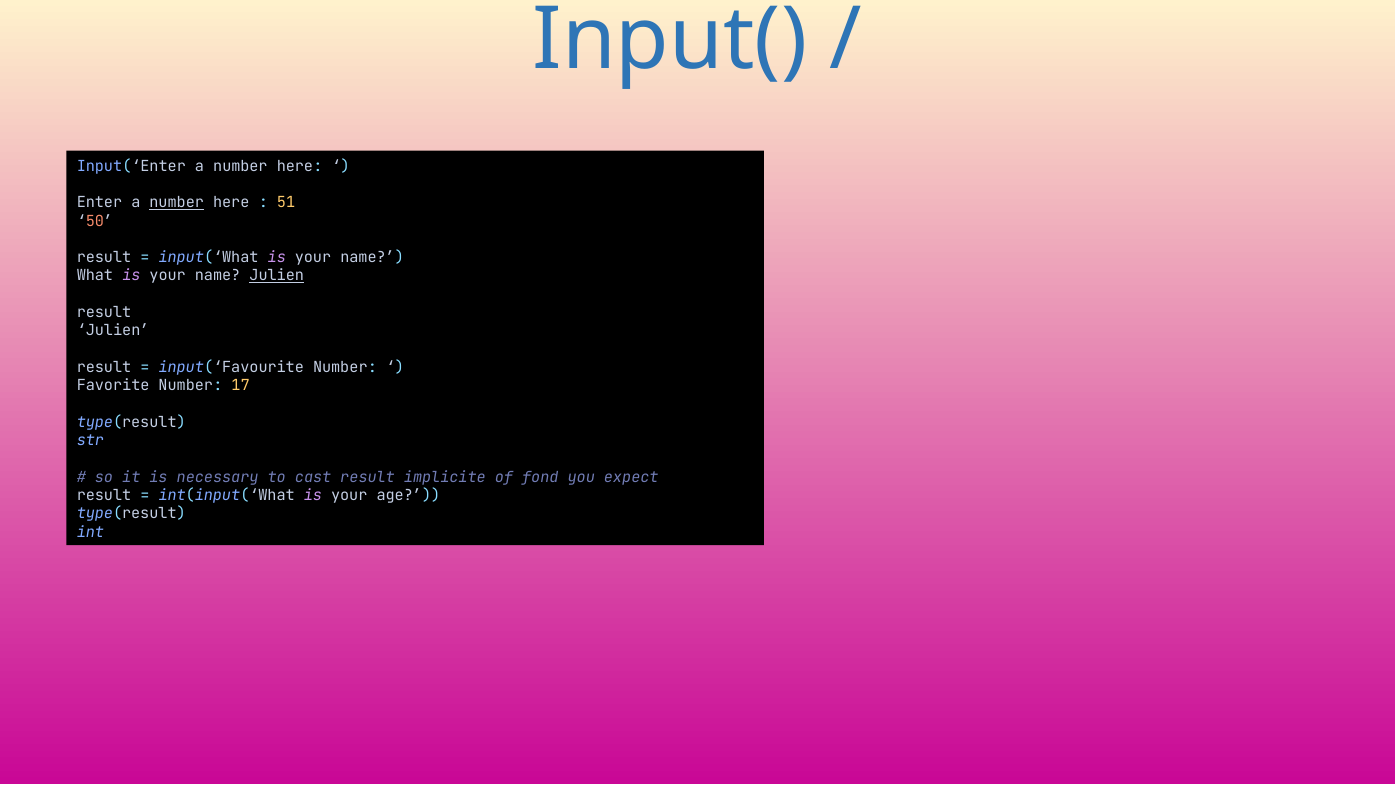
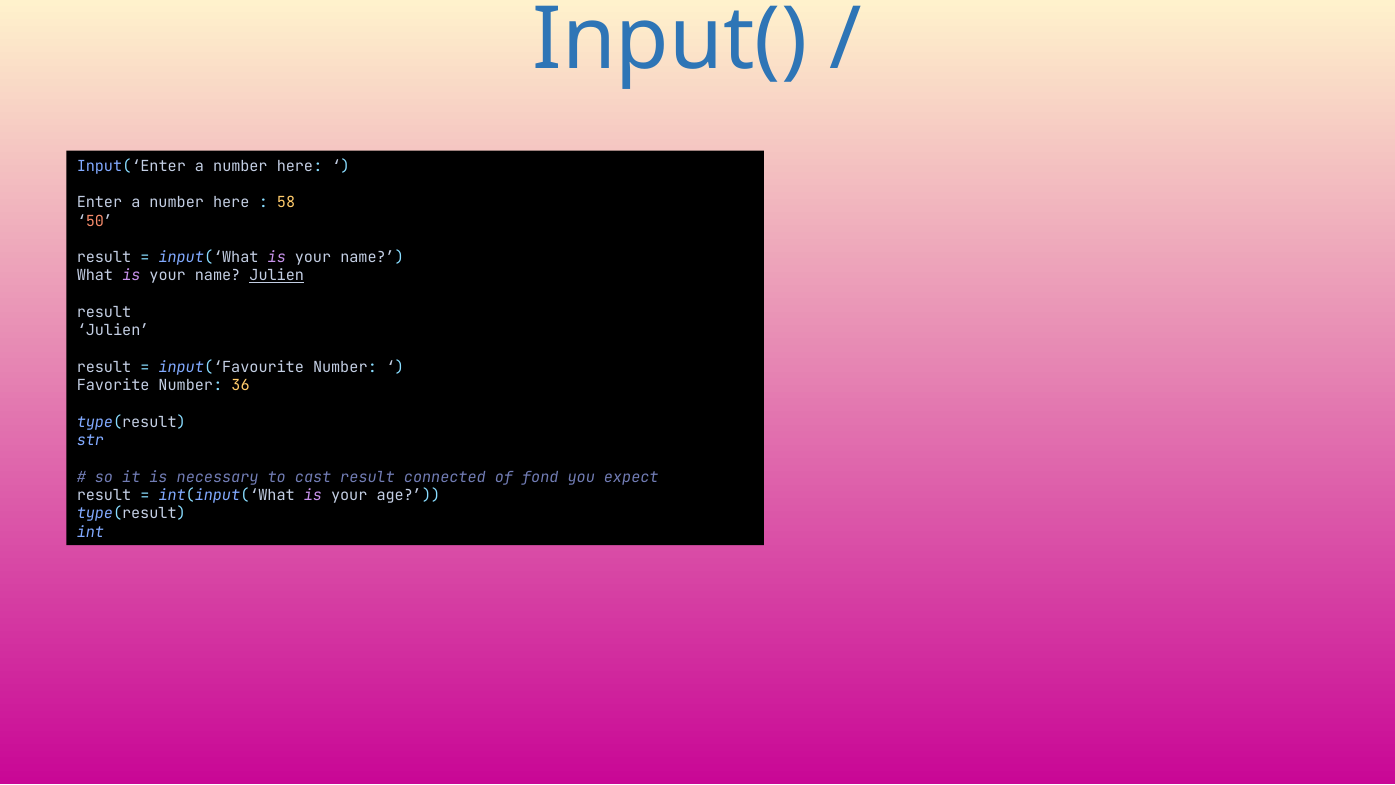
number at (177, 203) underline: present -> none
51: 51 -> 58
17: 17 -> 36
implicite: implicite -> connected
